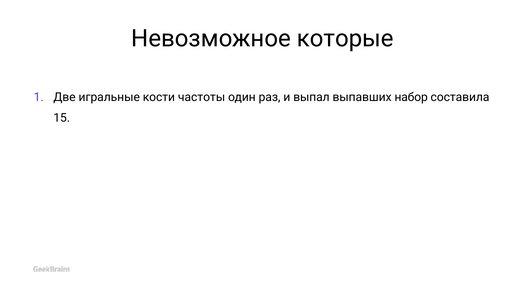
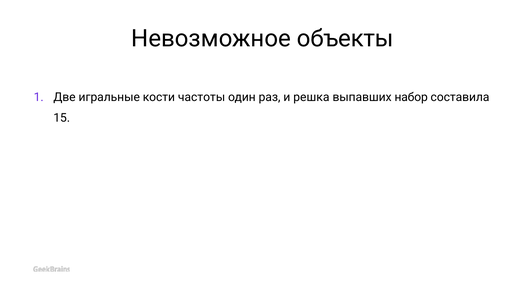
которые: которые -> объекты
выпал: выпал -> решка
